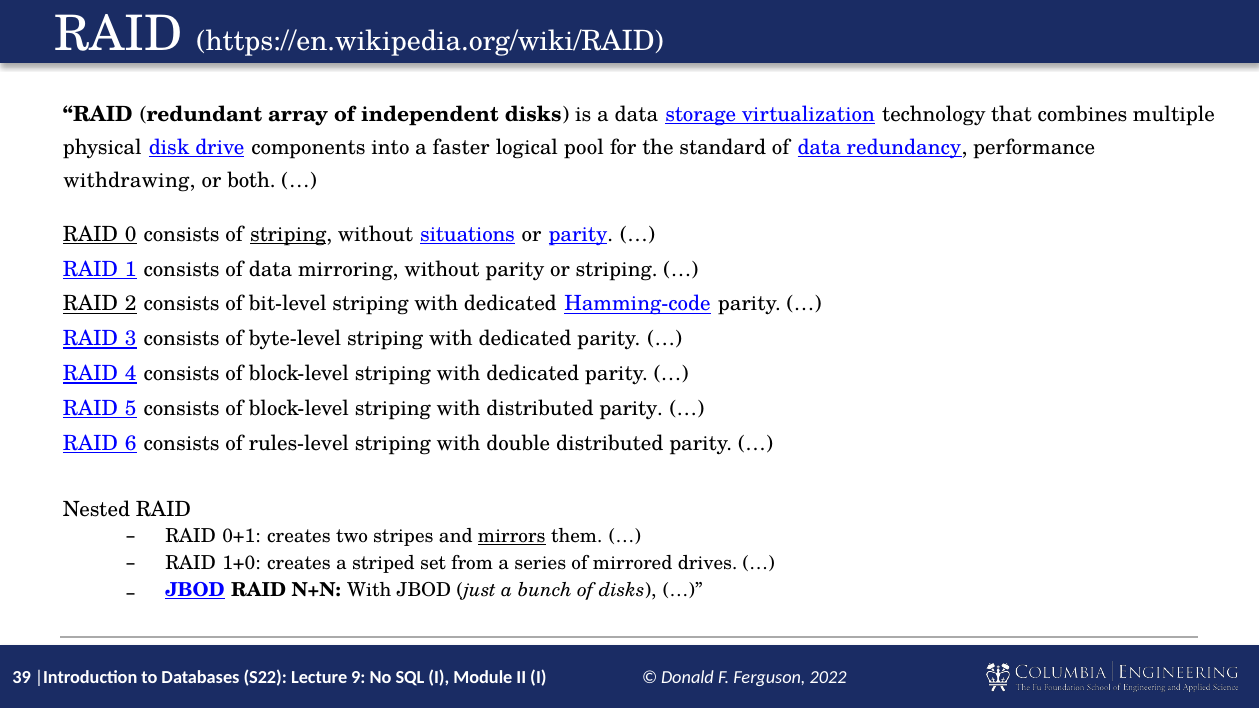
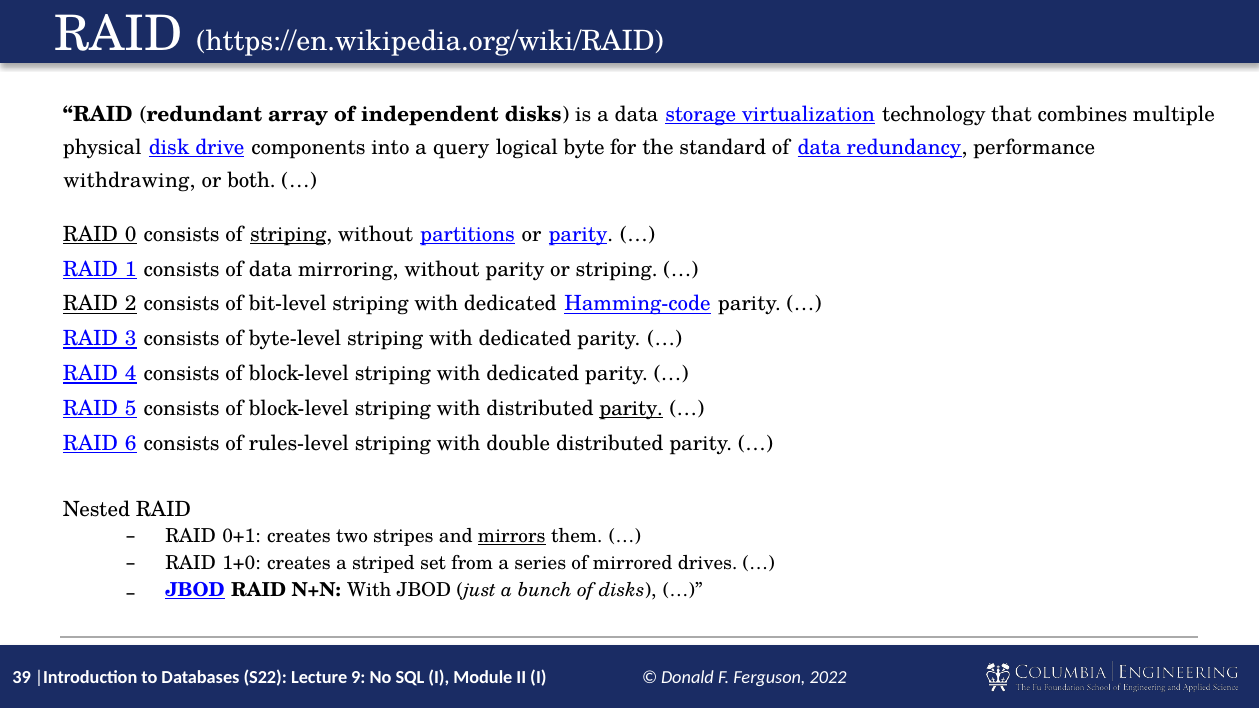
faster: faster -> query
pool: pool -> byte
situations: situations -> partitions
parity at (631, 409) underline: none -> present
